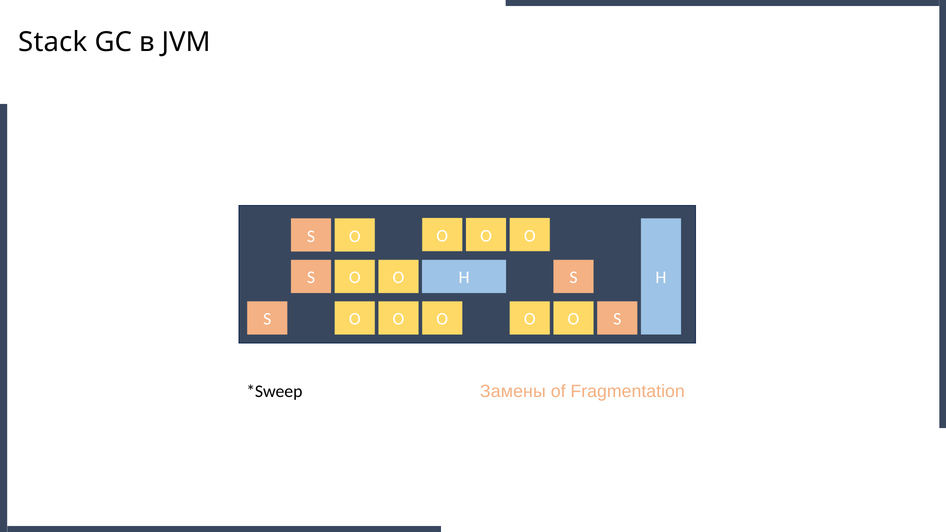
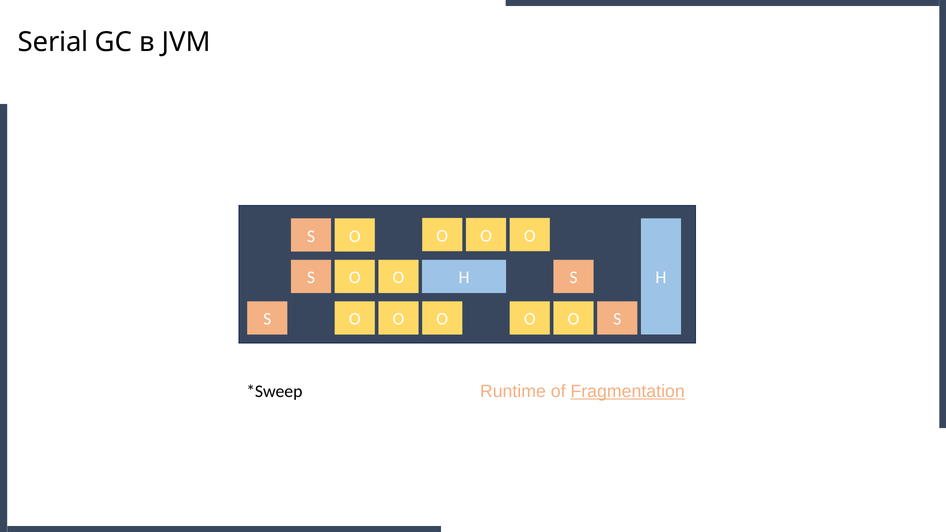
Stack: Stack -> Serial
Замены: Замены -> Runtime
Fragmentation underline: none -> present
